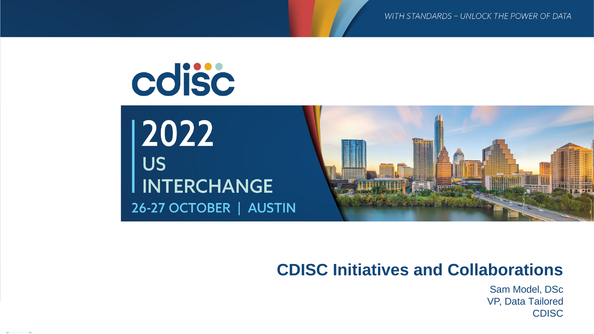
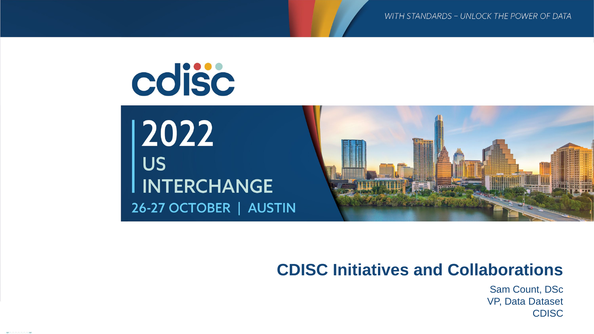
Model: Model -> Count
Tailored: Tailored -> Dataset
